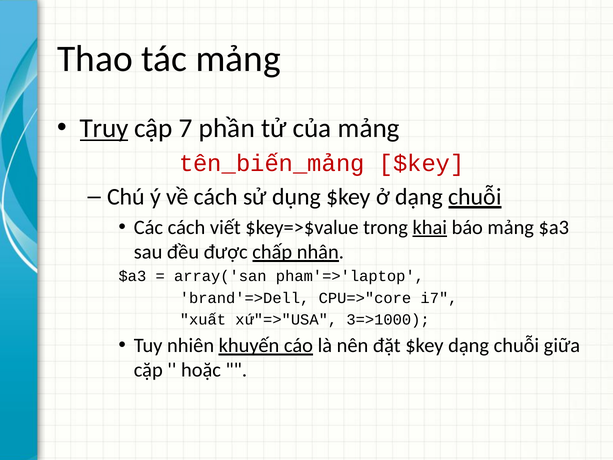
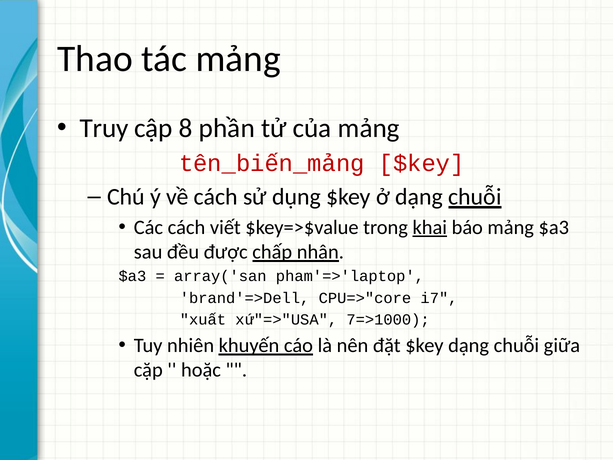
Truy underline: present -> none
7: 7 -> 8
3=>1000: 3=>1000 -> 7=>1000
